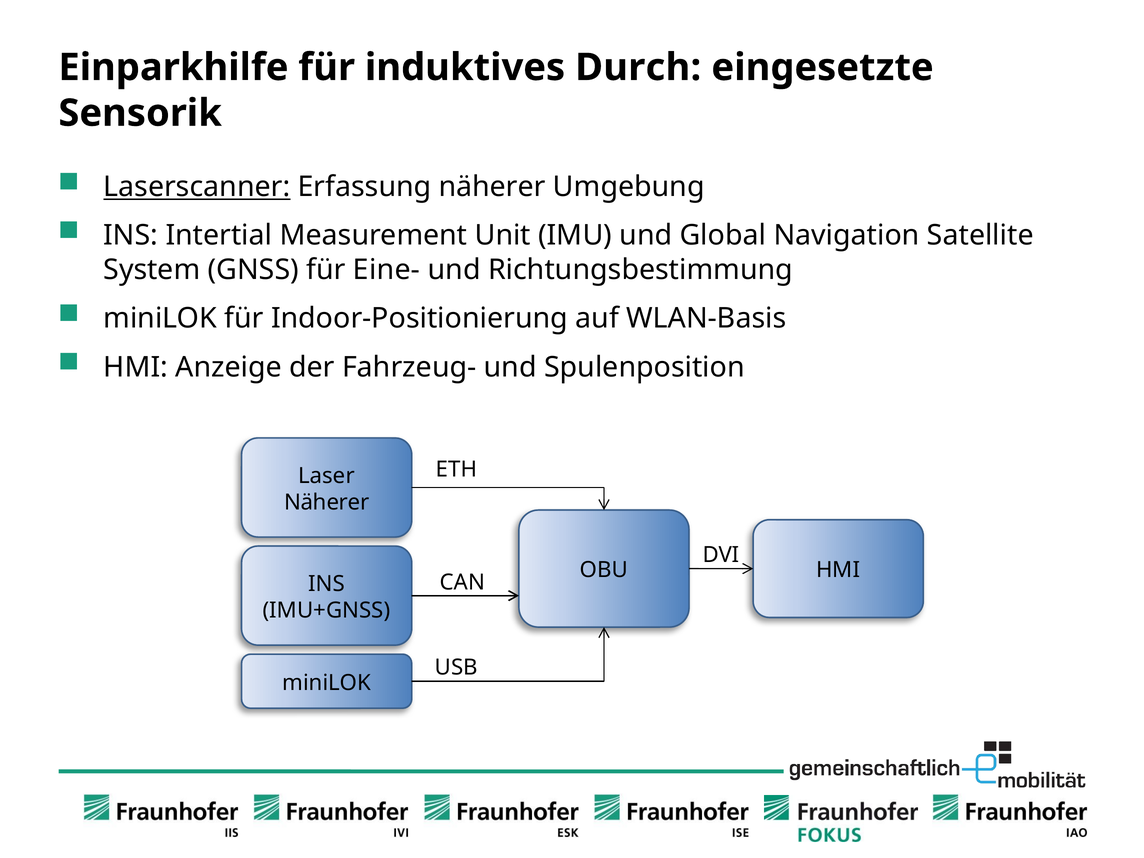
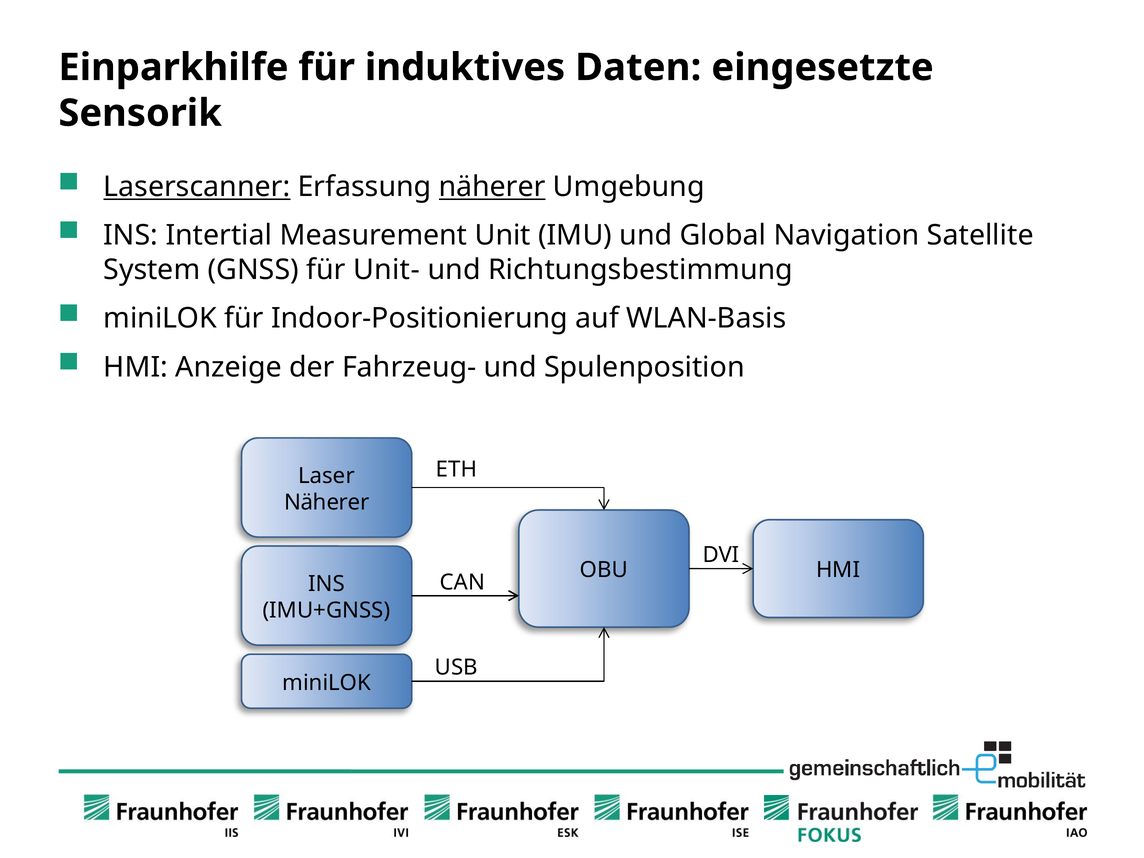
Durch: Durch -> Daten
näherer at (492, 187) underline: none -> present
Eine-: Eine- -> Unit-
